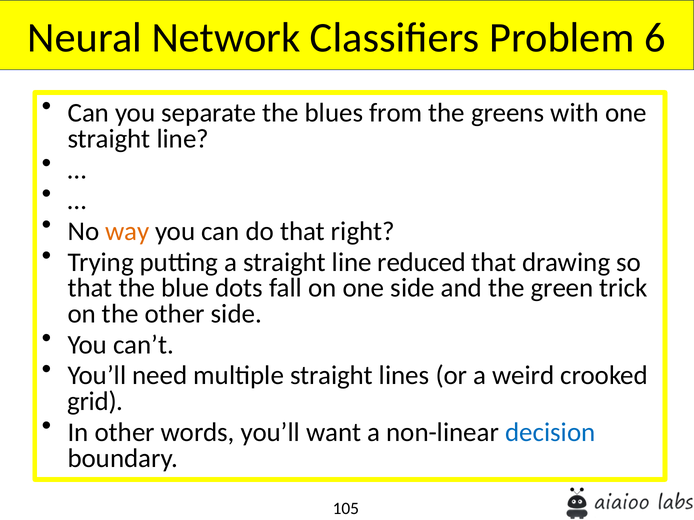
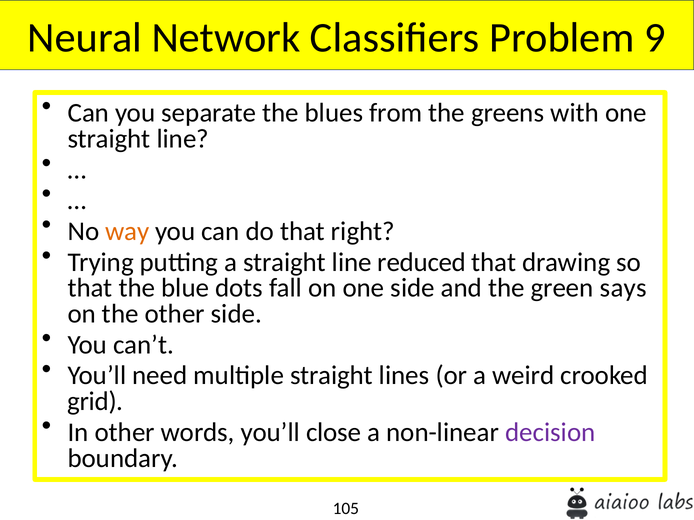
6: 6 -> 9
trick: trick -> says
want: want -> close
decision colour: blue -> purple
